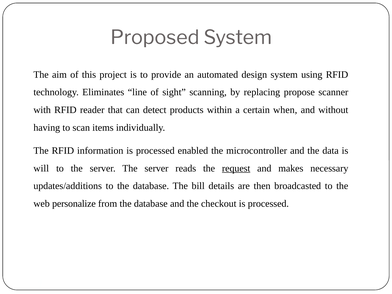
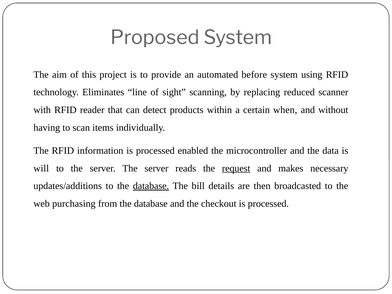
design: design -> before
propose: propose -> reduced
database at (151, 186) underline: none -> present
personalize: personalize -> purchasing
